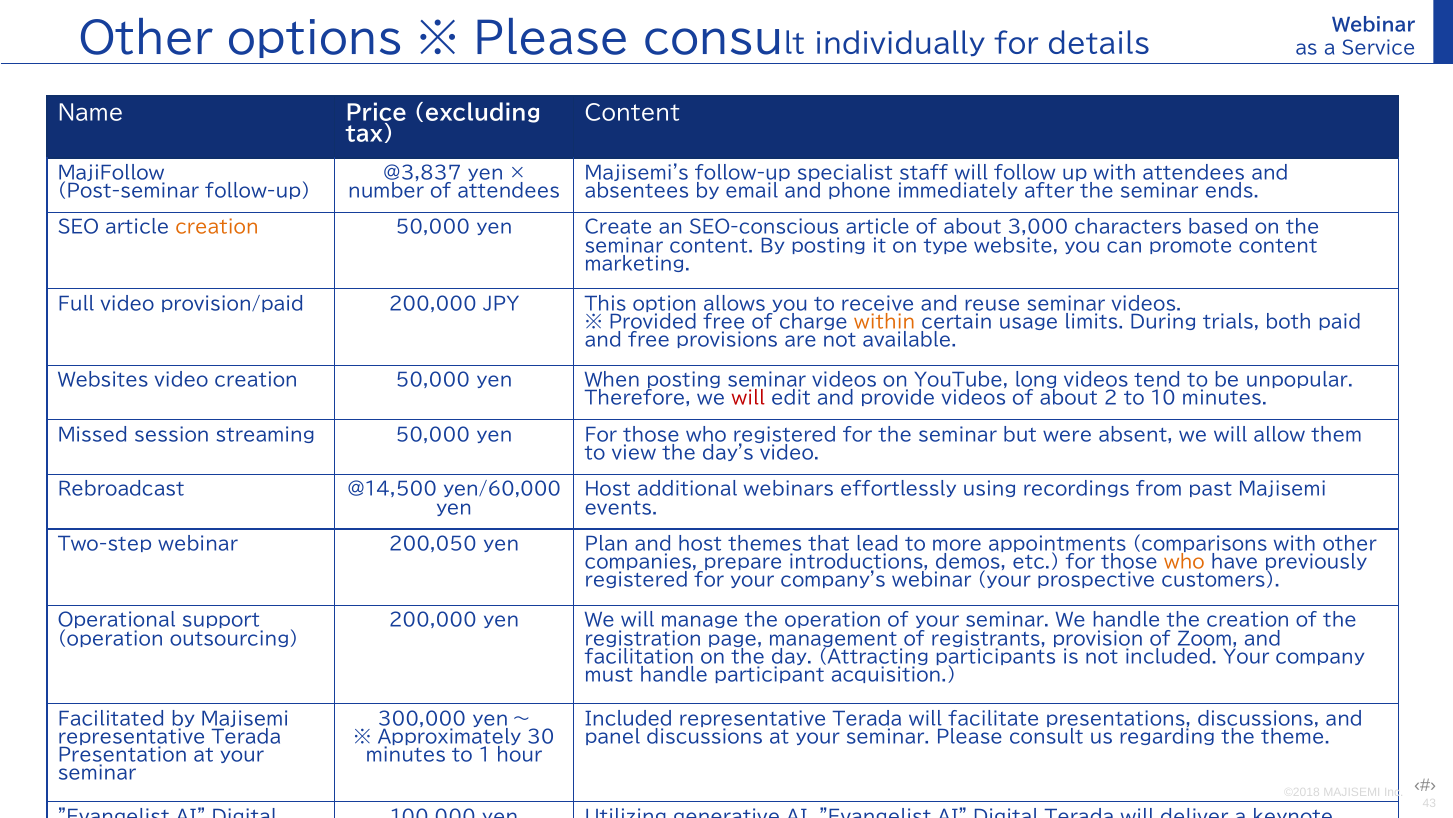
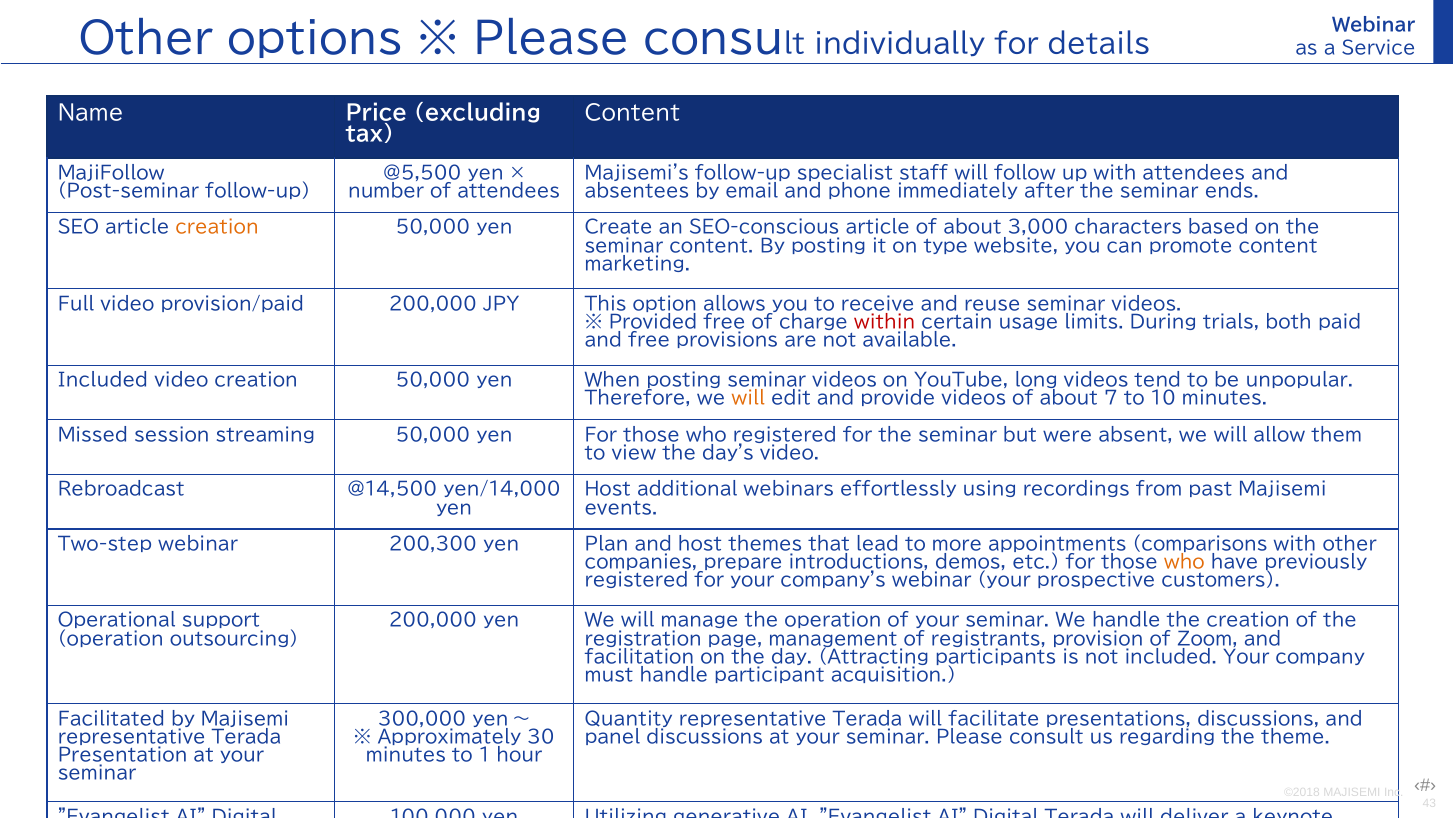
@3,837: @3,837 -> @5,500
within colour: orange -> red
Websites at (103, 380): Websites -> Included
will at (748, 399) colour: red -> orange
2: 2 -> 7
yen/60,000: yen/60,000 -> yen/14,000
200,050: 200,050 -> 200,300
Included at (629, 718): Included -> Quantity
